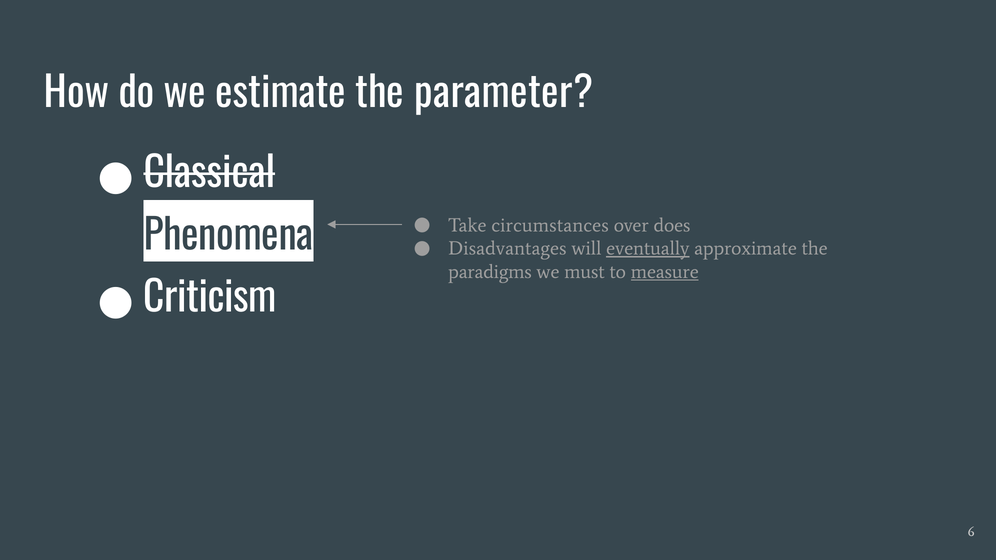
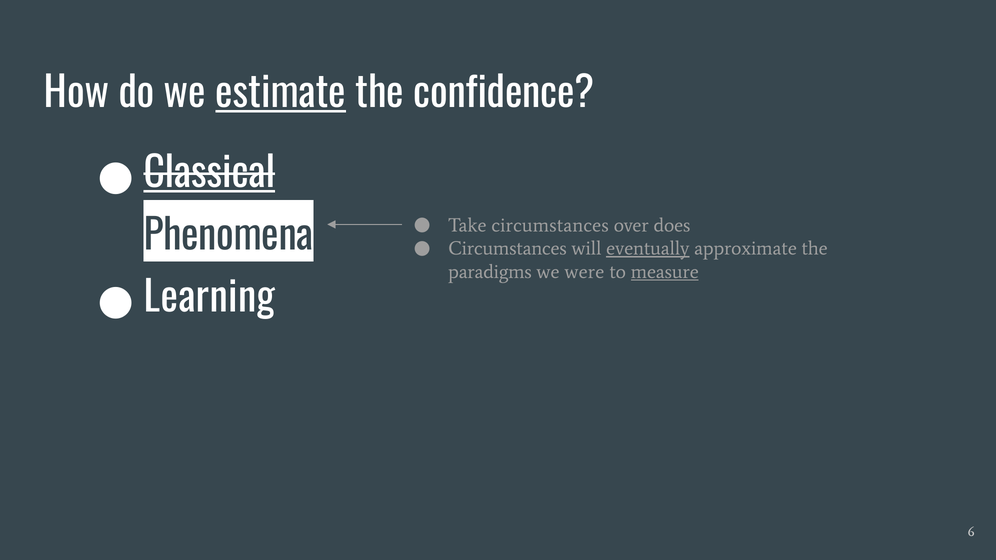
estimate underline: none -> present
parameter: parameter -> confidence
Classical underline: none -> present
Disadvantages at (507, 248): Disadvantages -> Circumstances
must: must -> were
Criticism: Criticism -> Learning
